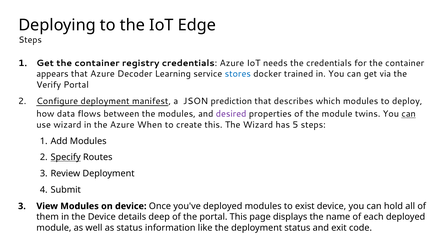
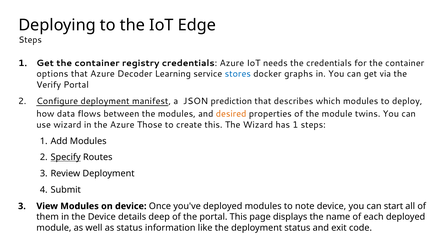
appears: appears -> options
trained: trained -> graphs
desired colour: purple -> orange
can at (409, 114) underline: present -> none
When: When -> Those
has 5: 5 -> 1
exist: exist -> note
hold: hold -> start
